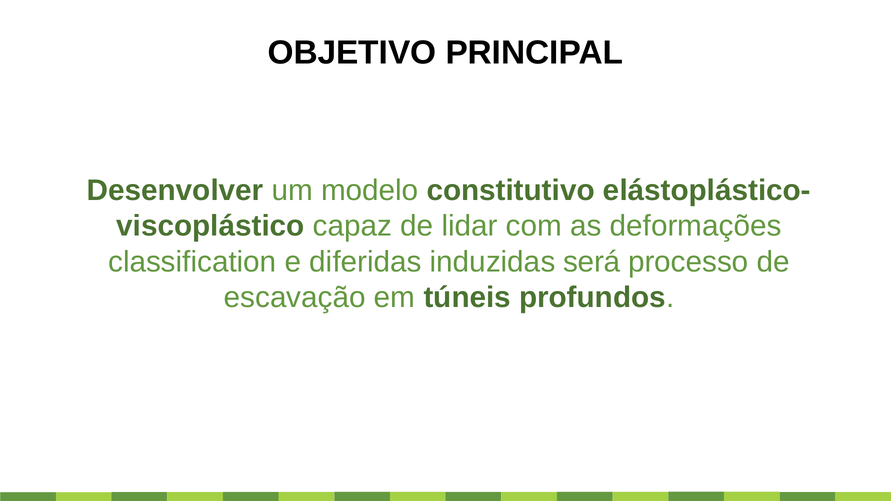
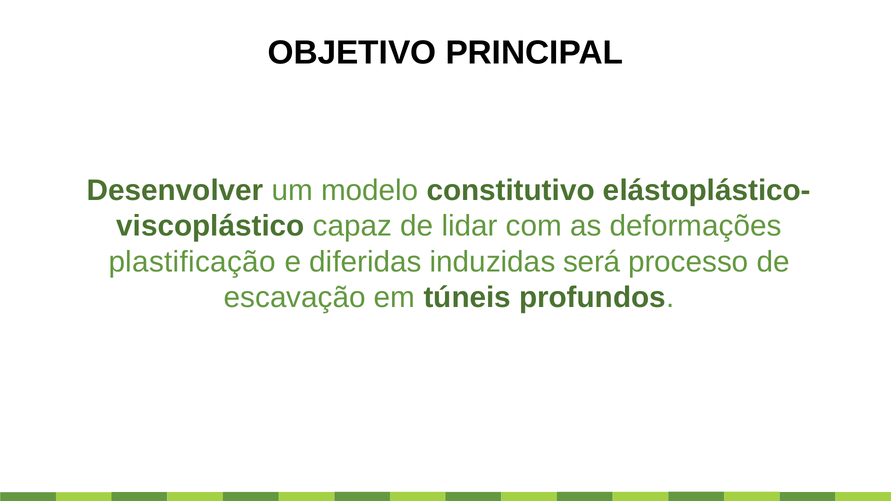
classification: classification -> plastificação
